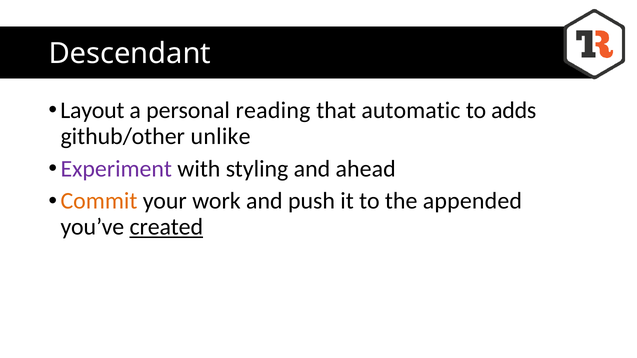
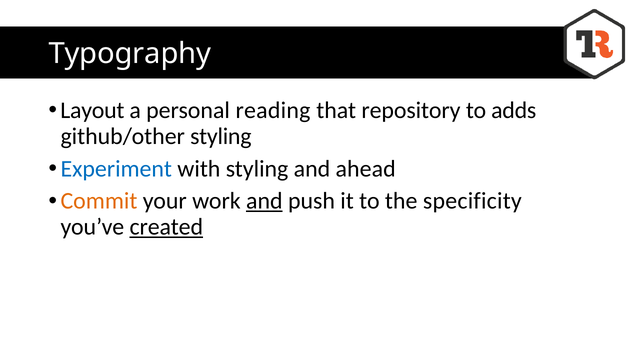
Descendant: Descendant -> Typography
automatic: automatic -> repository
github/other unlike: unlike -> styling
Experiment colour: purple -> blue
and at (264, 201) underline: none -> present
appended: appended -> specificity
